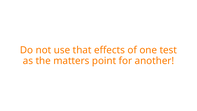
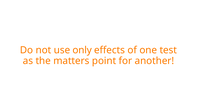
that: that -> only
